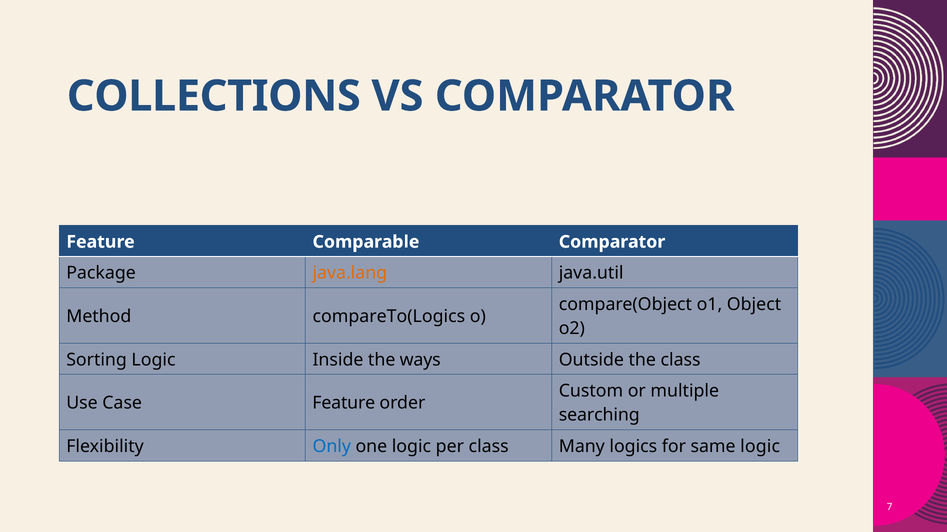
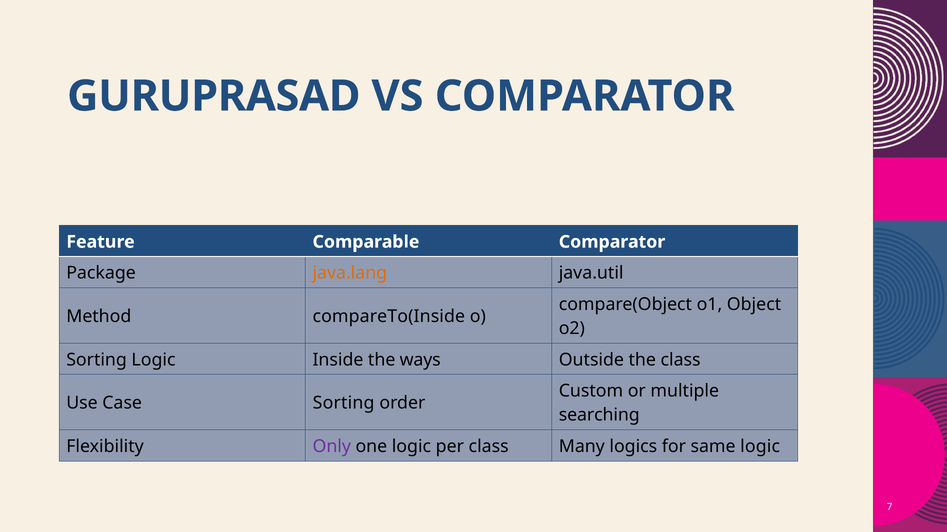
COLLECTIONS: COLLECTIONS -> GURUPRASAD
compareTo(Logics: compareTo(Logics -> compareTo(Inside
Case Feature: Feature -> Sorting
Only colour: blue -> purple
